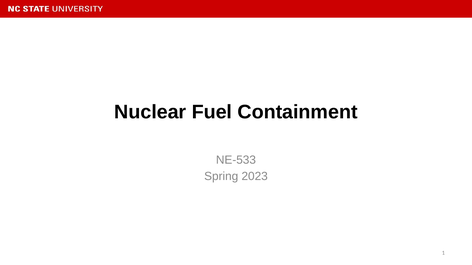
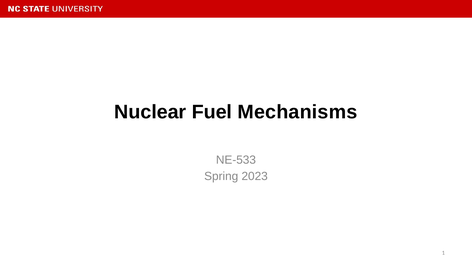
Containment: Containment -> Mechanisms
